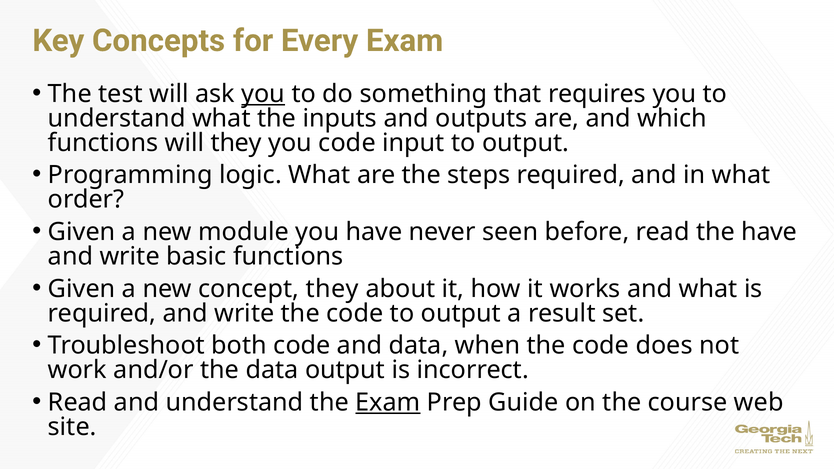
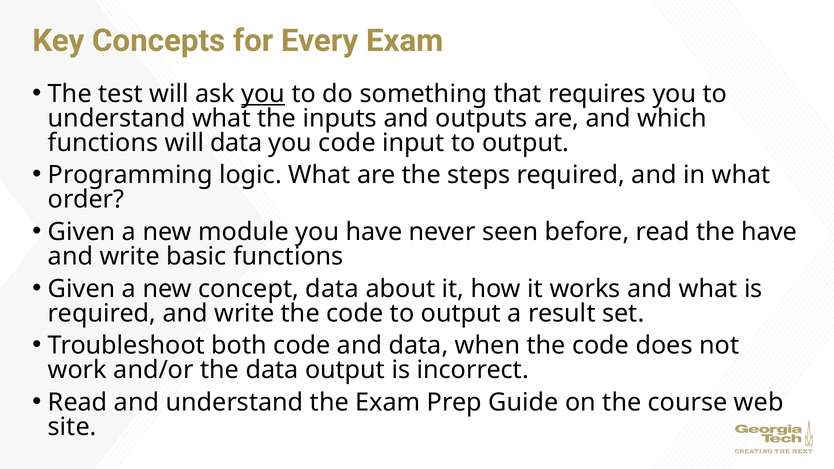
will they: they -> data
concept they: they -> data
Exam at (388, 402) underline: present -> none
